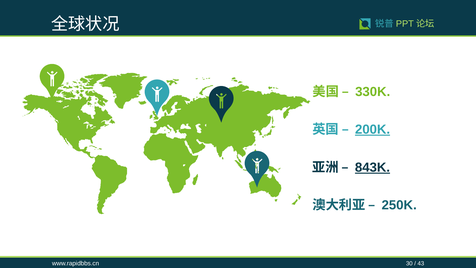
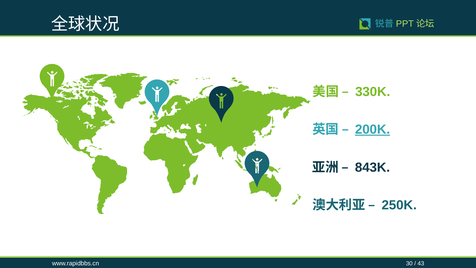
843K underline: present -> none
